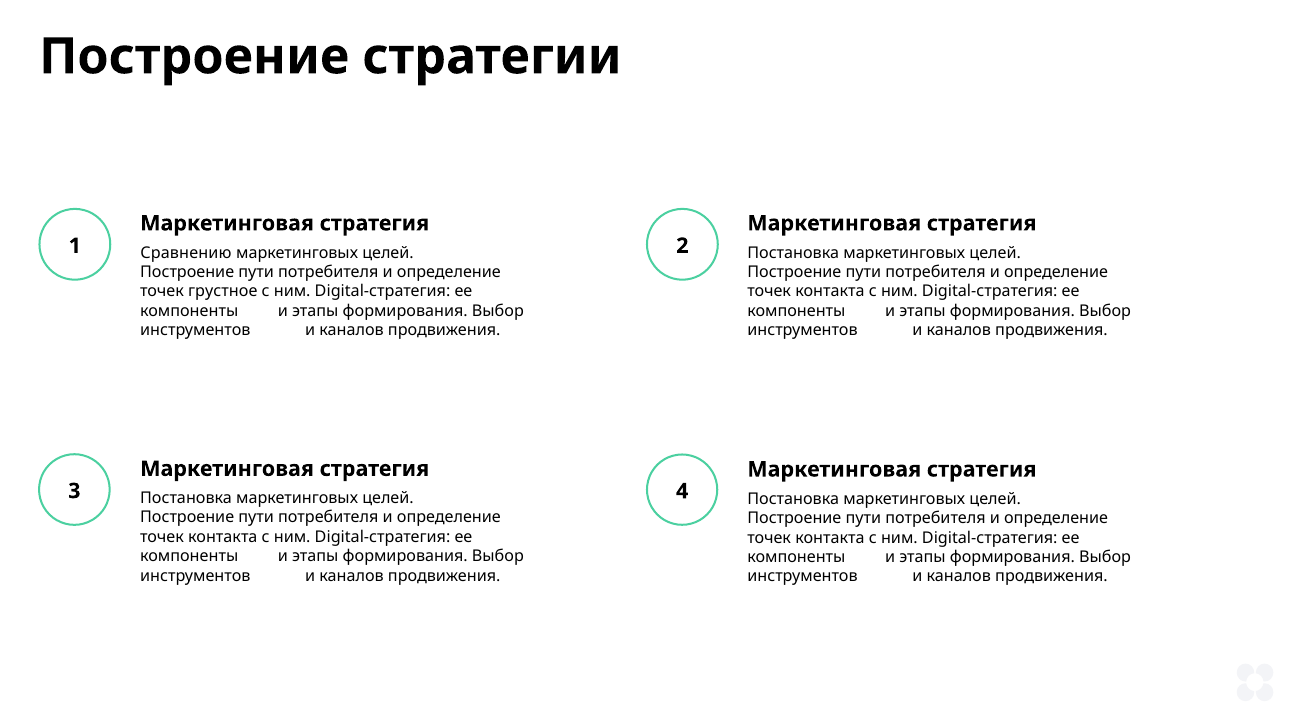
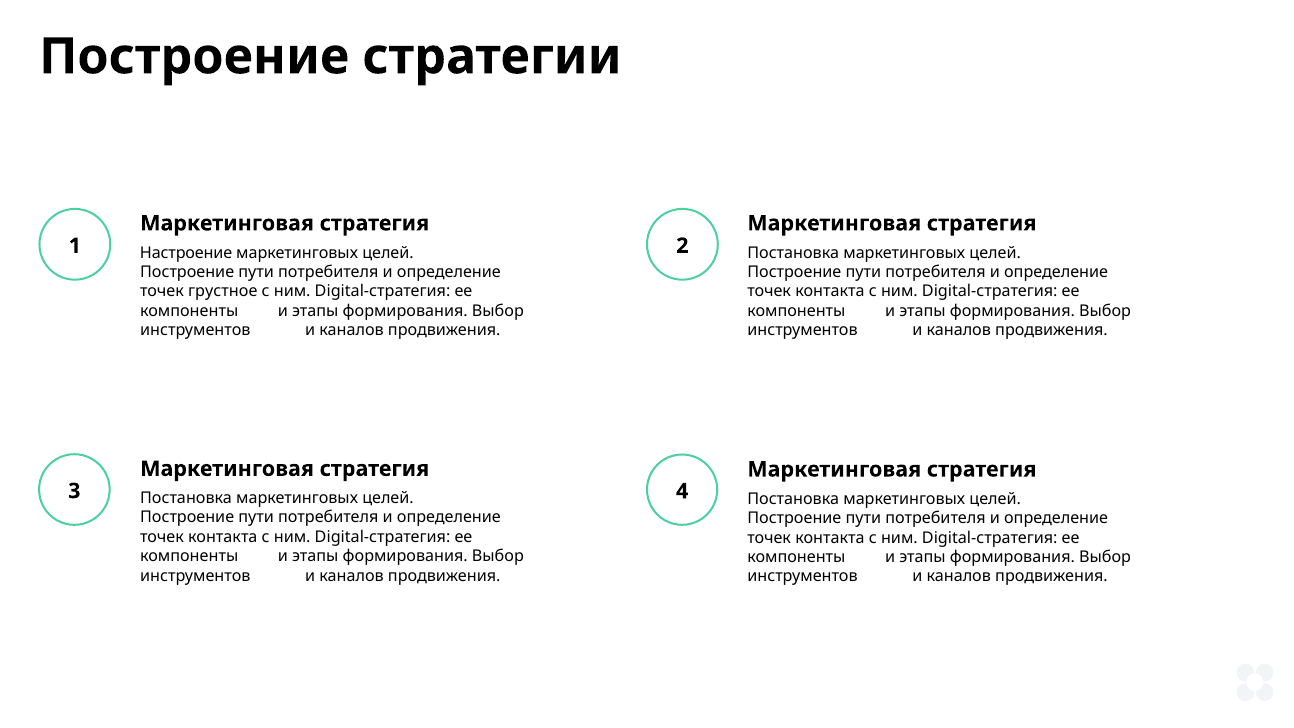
Сравнению: Сравнению -> Настроение
